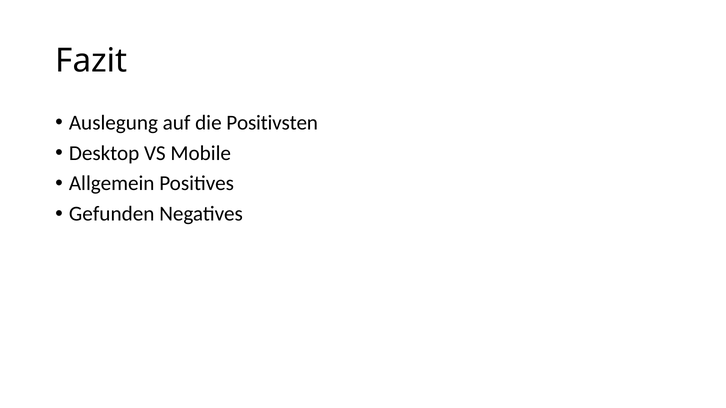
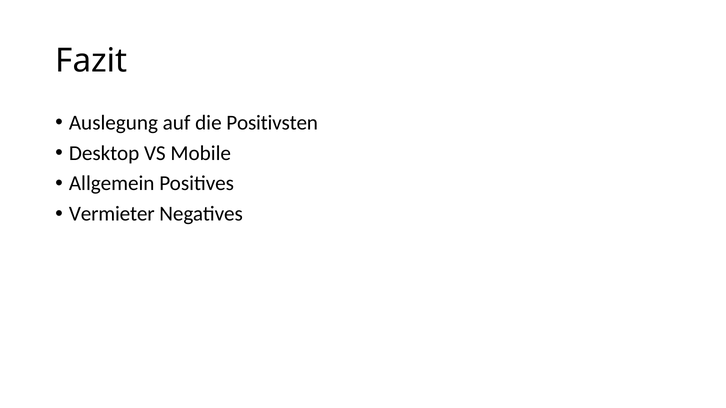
Gefunden: Gefunden -> Vermieter
